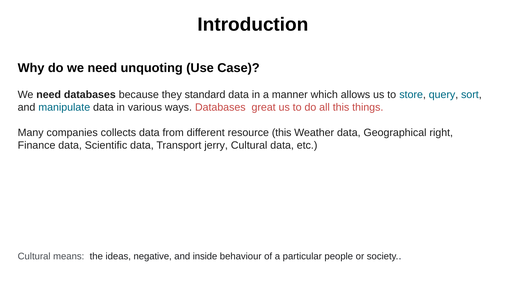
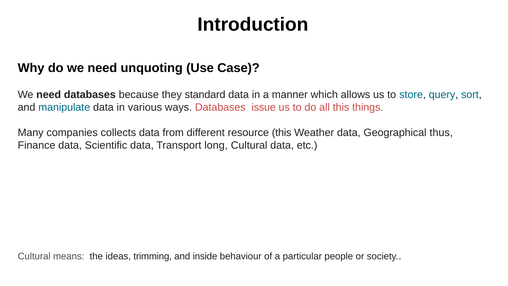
great: great -> issue
right: right -> thus
jerry: jerry -> long
negative: negative -> trimming
